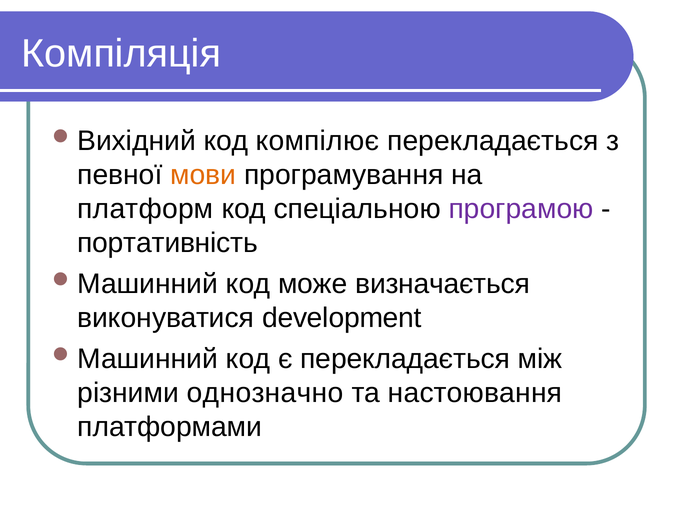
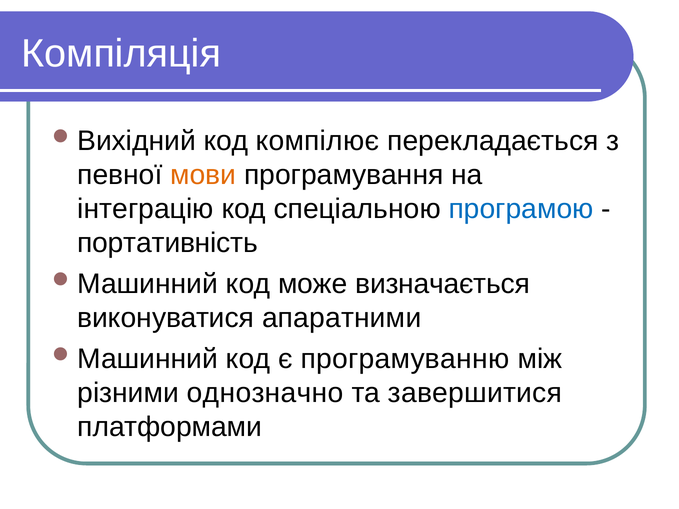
платформ: платформ -> інтеграцію
програмою colour: purple -> blue
development: development -> апаратними
є перекладається: перекладається -> програмуванню
настоювання: настоювання -> завершитися
